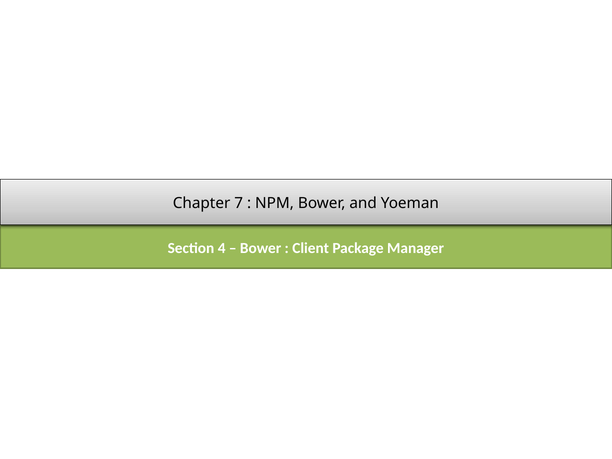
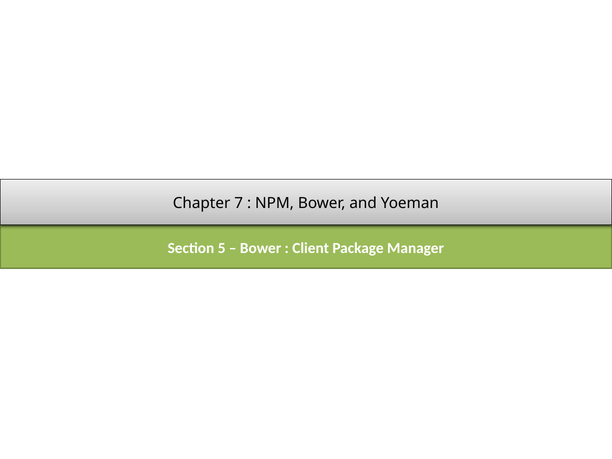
4: 4 -> 5
